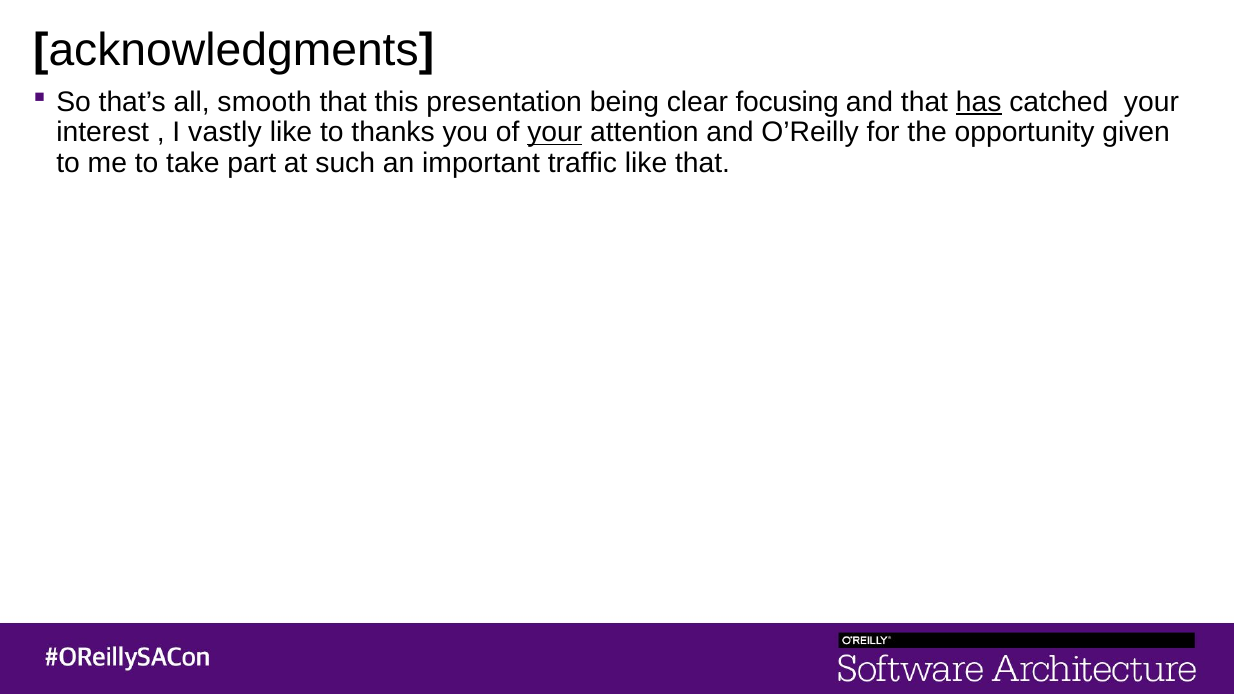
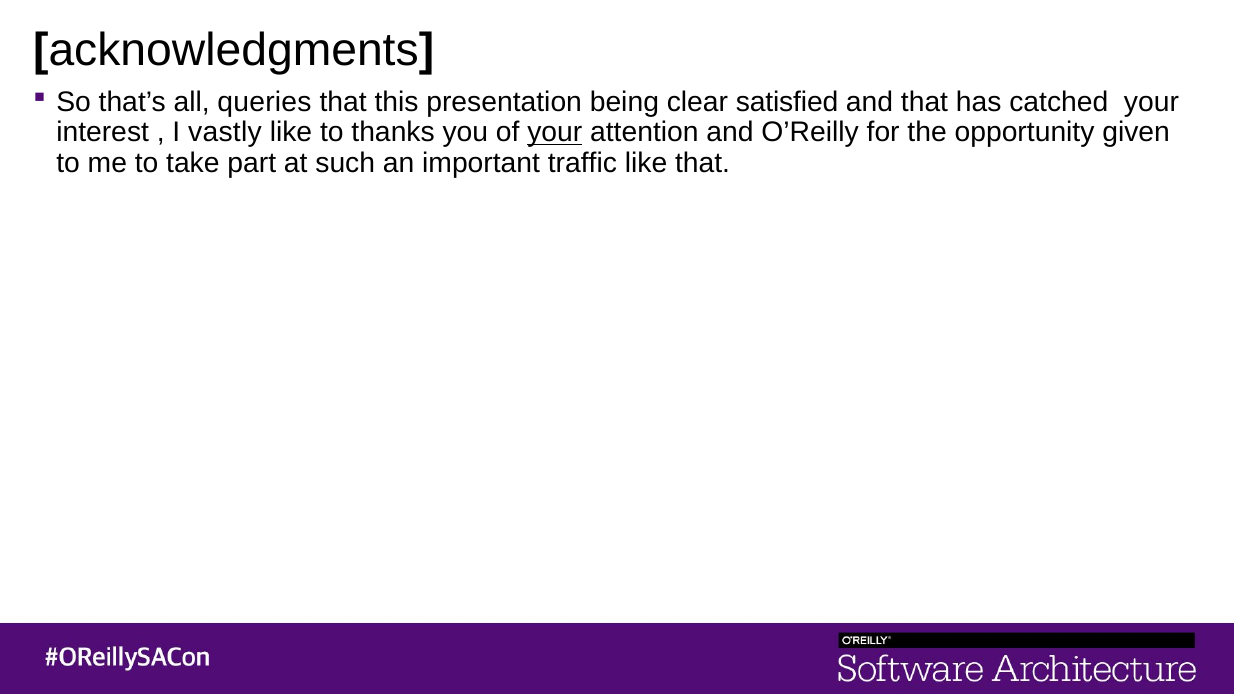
smooth: smooth -> queries
focusing: focusing -> satisfied
has underline: present -> none
